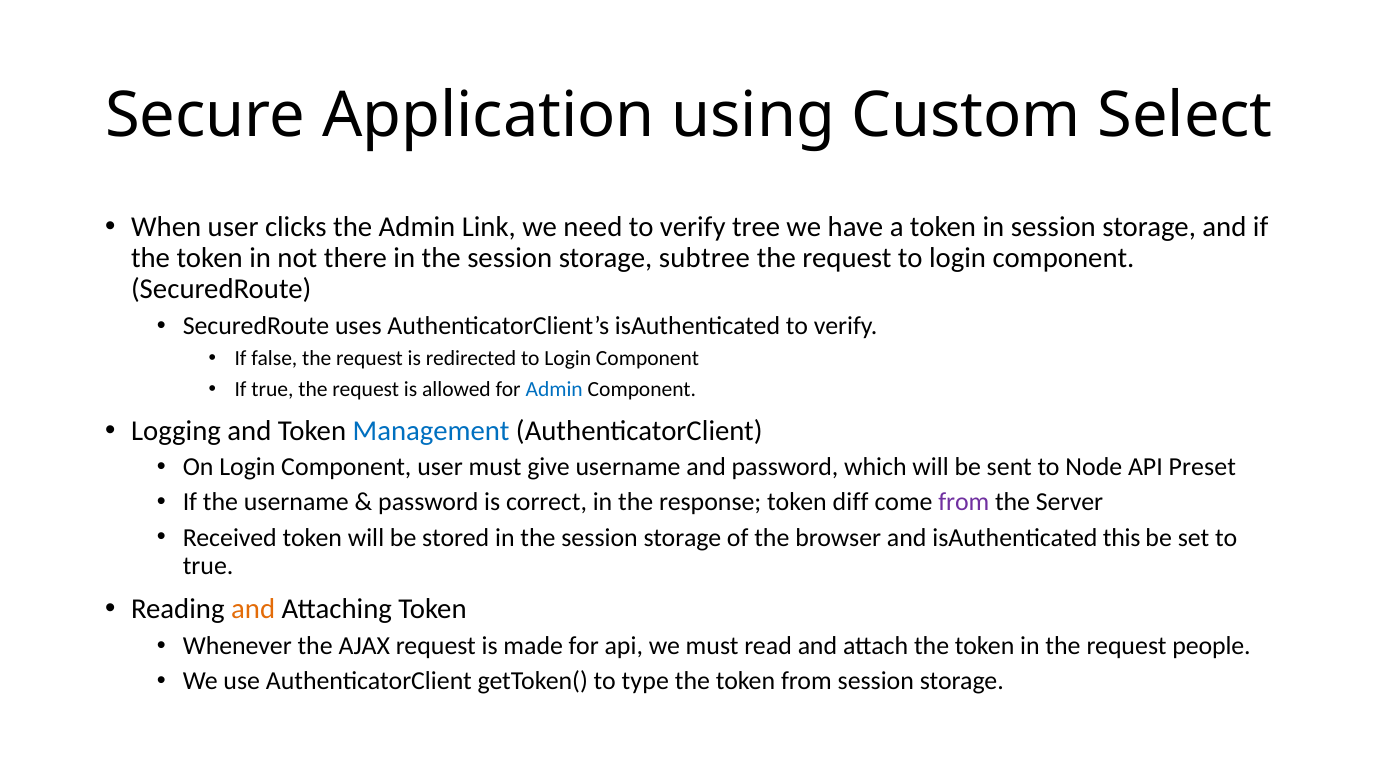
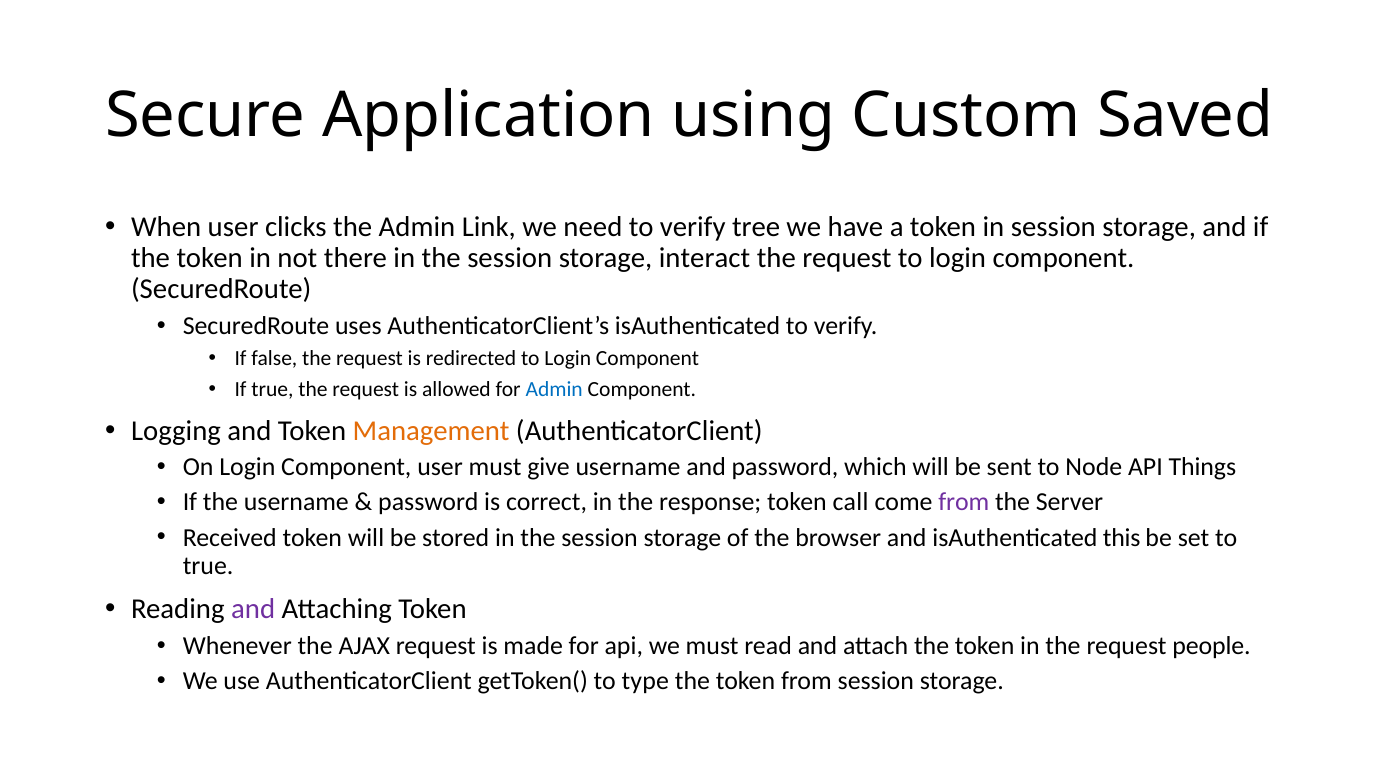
Select: Select -> Saved
subtree: subtree -> interact
Management colour: blue -> orange
Preset: Preset -> Things
diff: diff -> call
and at (253, 610) colour: orange -> purple
